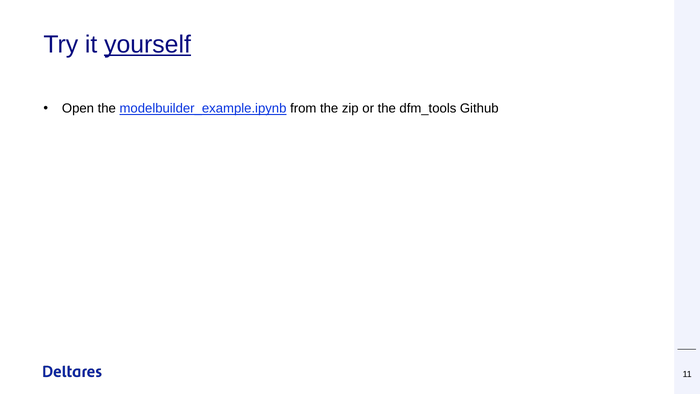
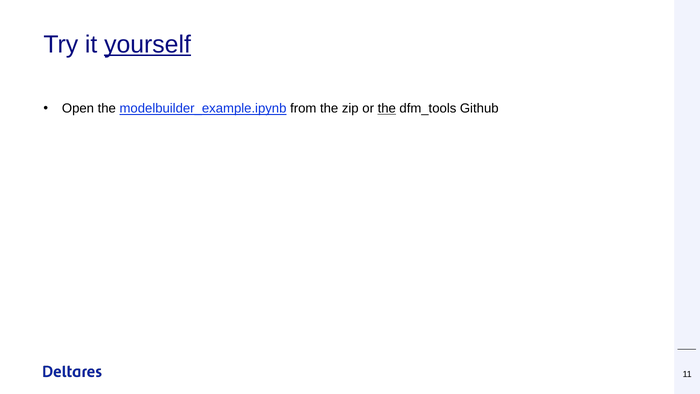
the at (387, 109) underline: none -> present
